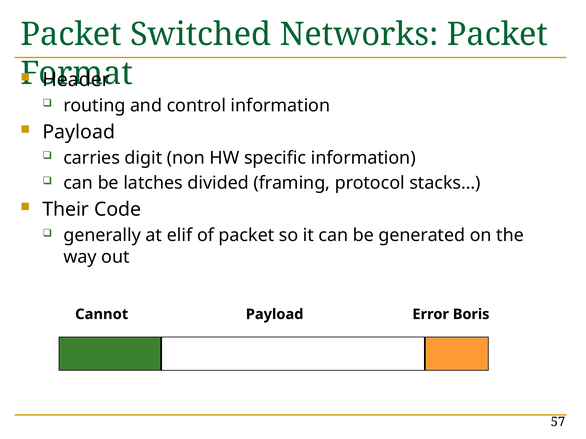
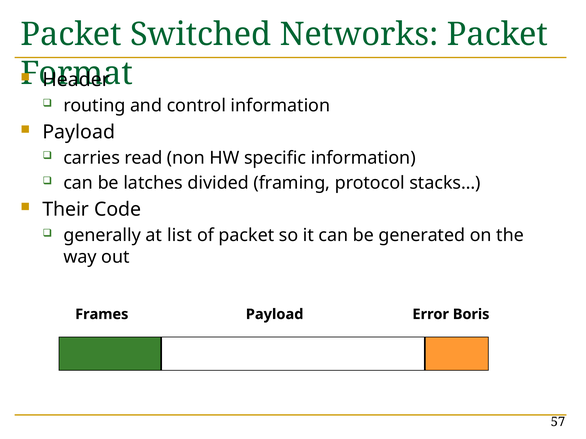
digit: digit -> read
elif: elif -> list
Cannot: Cannot -> Frames
